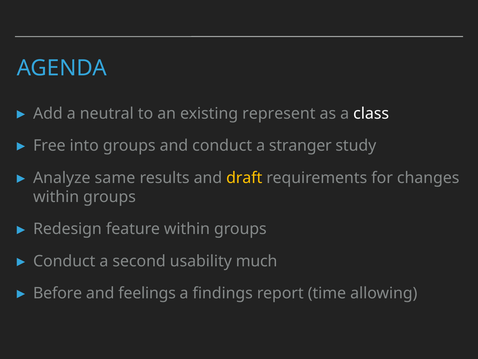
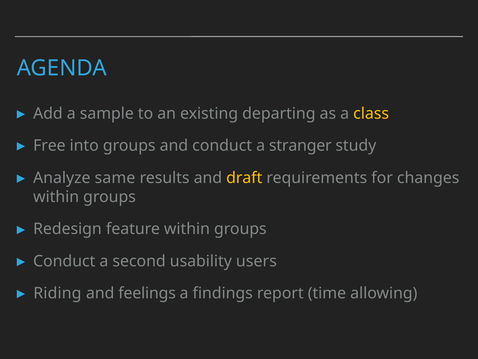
neutral: neutral -> sample
represent: represent -> departing
class colour: white -> yellow
much: much -> users
Before: Before -> Riding
